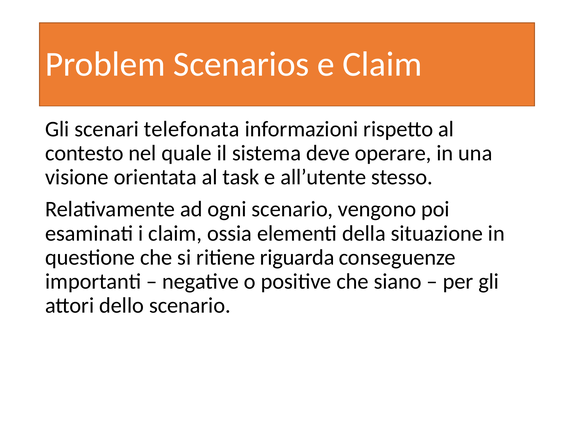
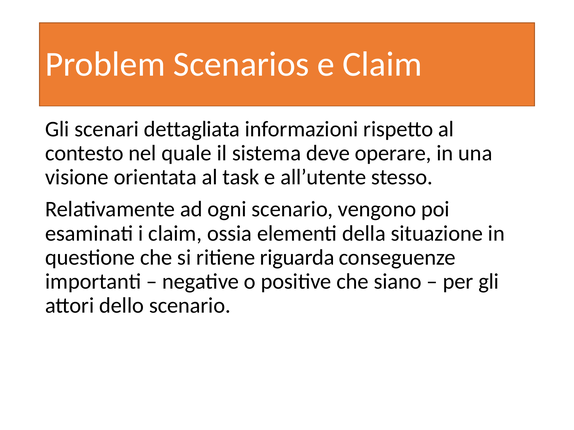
telefonata: telefonata -> dettagliata
